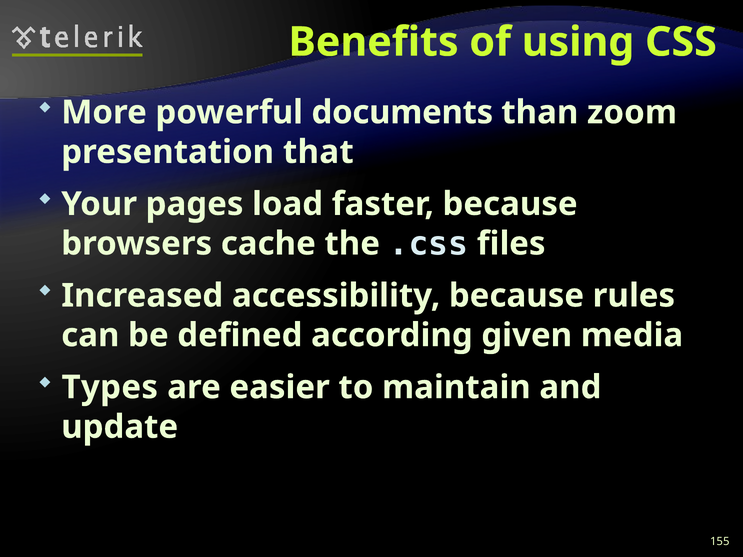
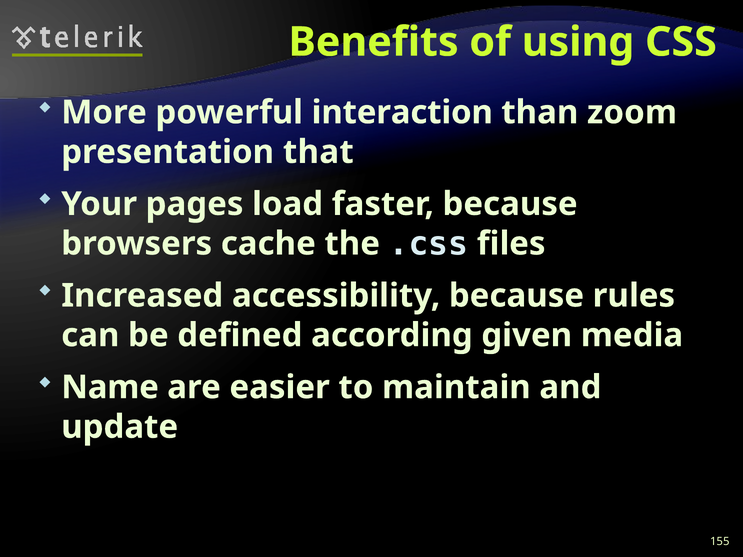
documents: documents -> interaction
Types: Types -> Name
